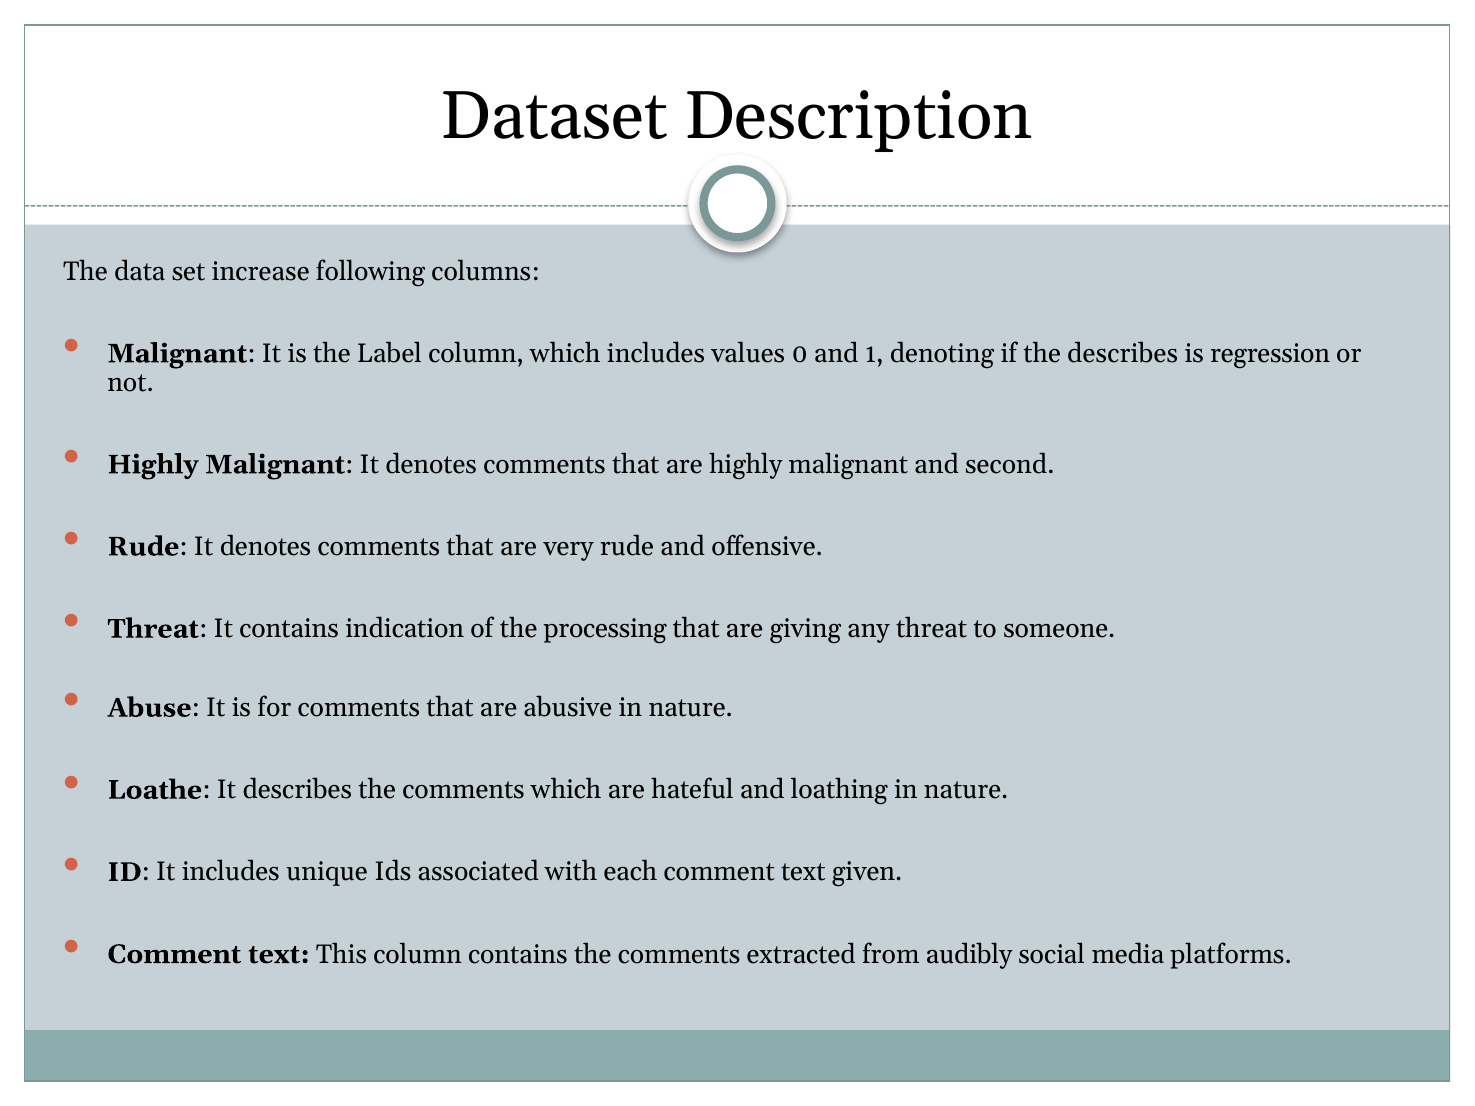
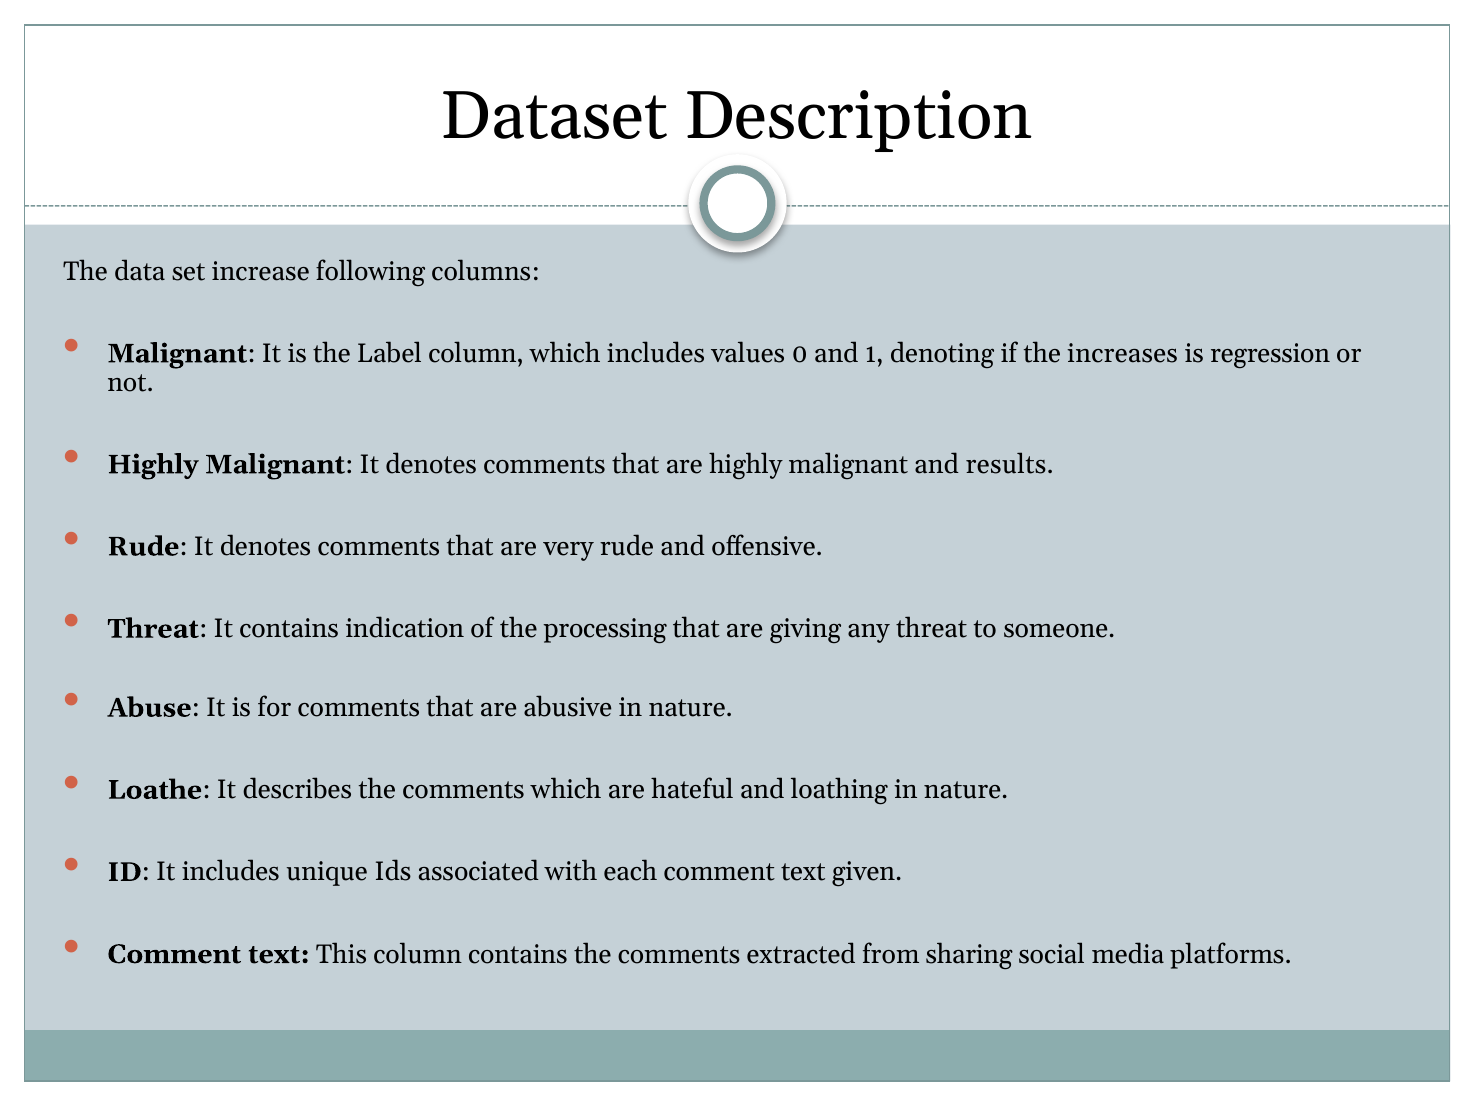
the describes: describes -> increases
second: second -> results
audibly: audibly -> sharing
